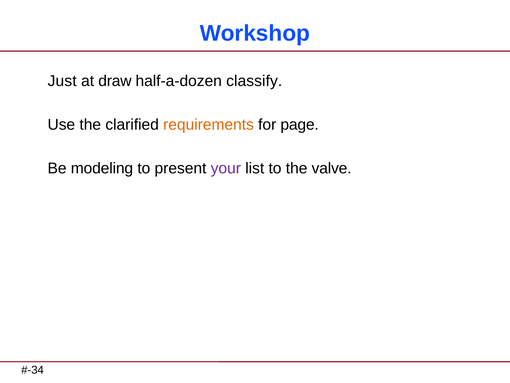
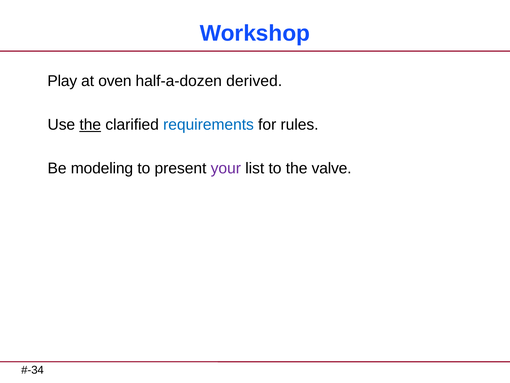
Just: Just -> Play
draw: draw -> oven
classify: classify -> derived
the at (90, 125) underline: none -> present
requirements colour: orange -> blue
page: page -> rules
